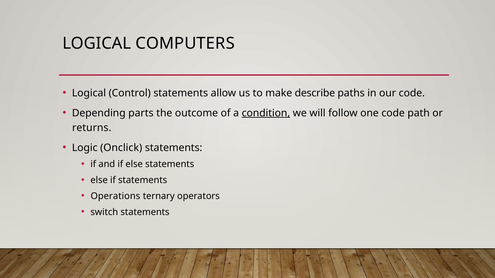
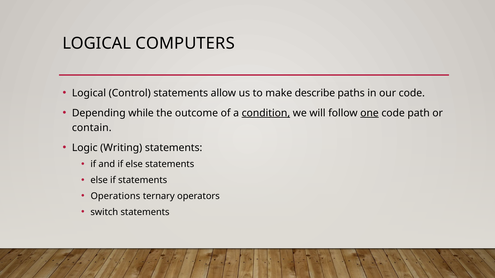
parts: parts -> while
one underline: none -> present
returns: returns -> contain
Onclick: Onclick -> Writing
